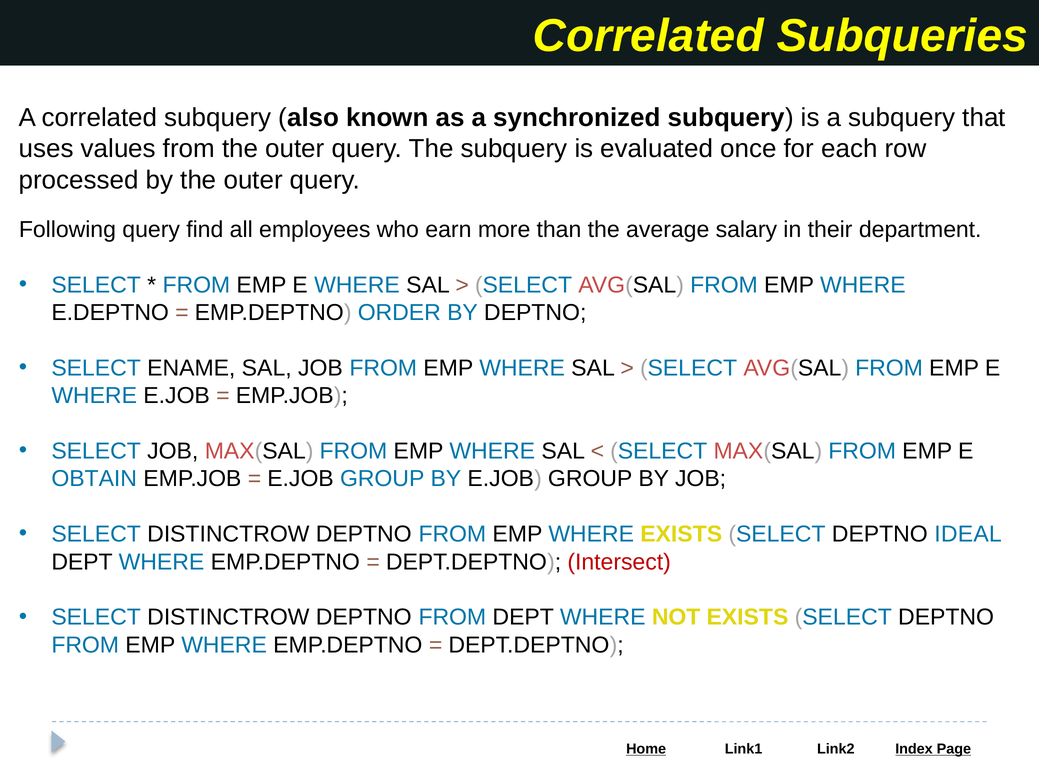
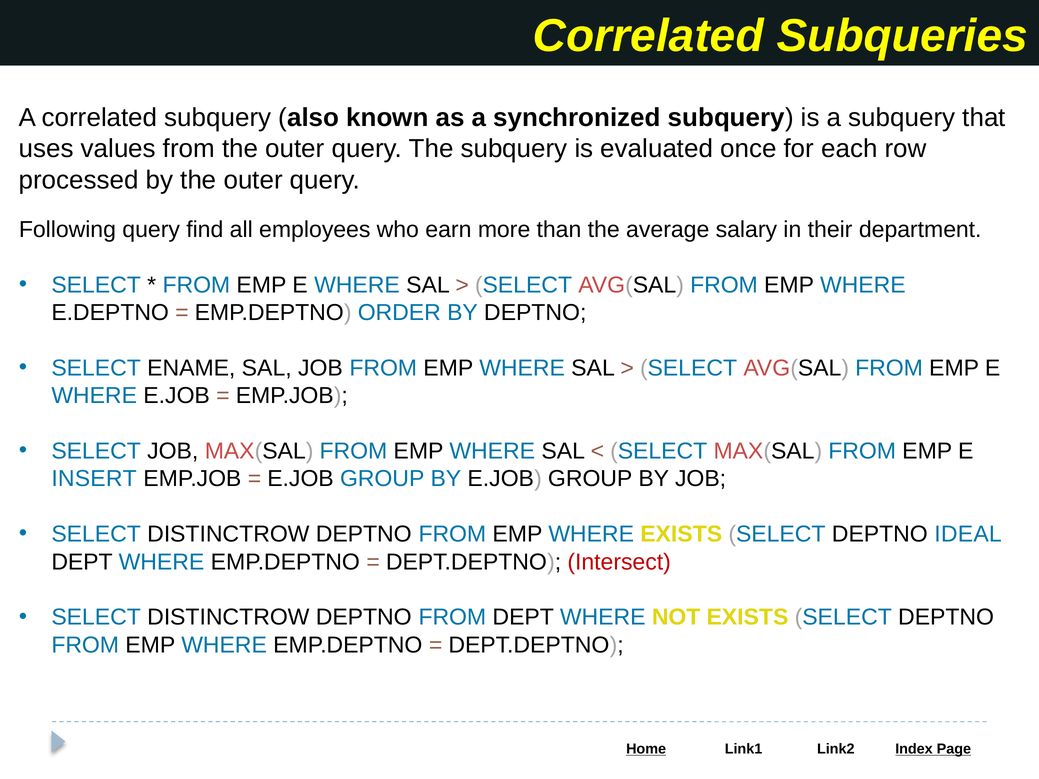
OBTAIN: OBTAIN -> INSERT
